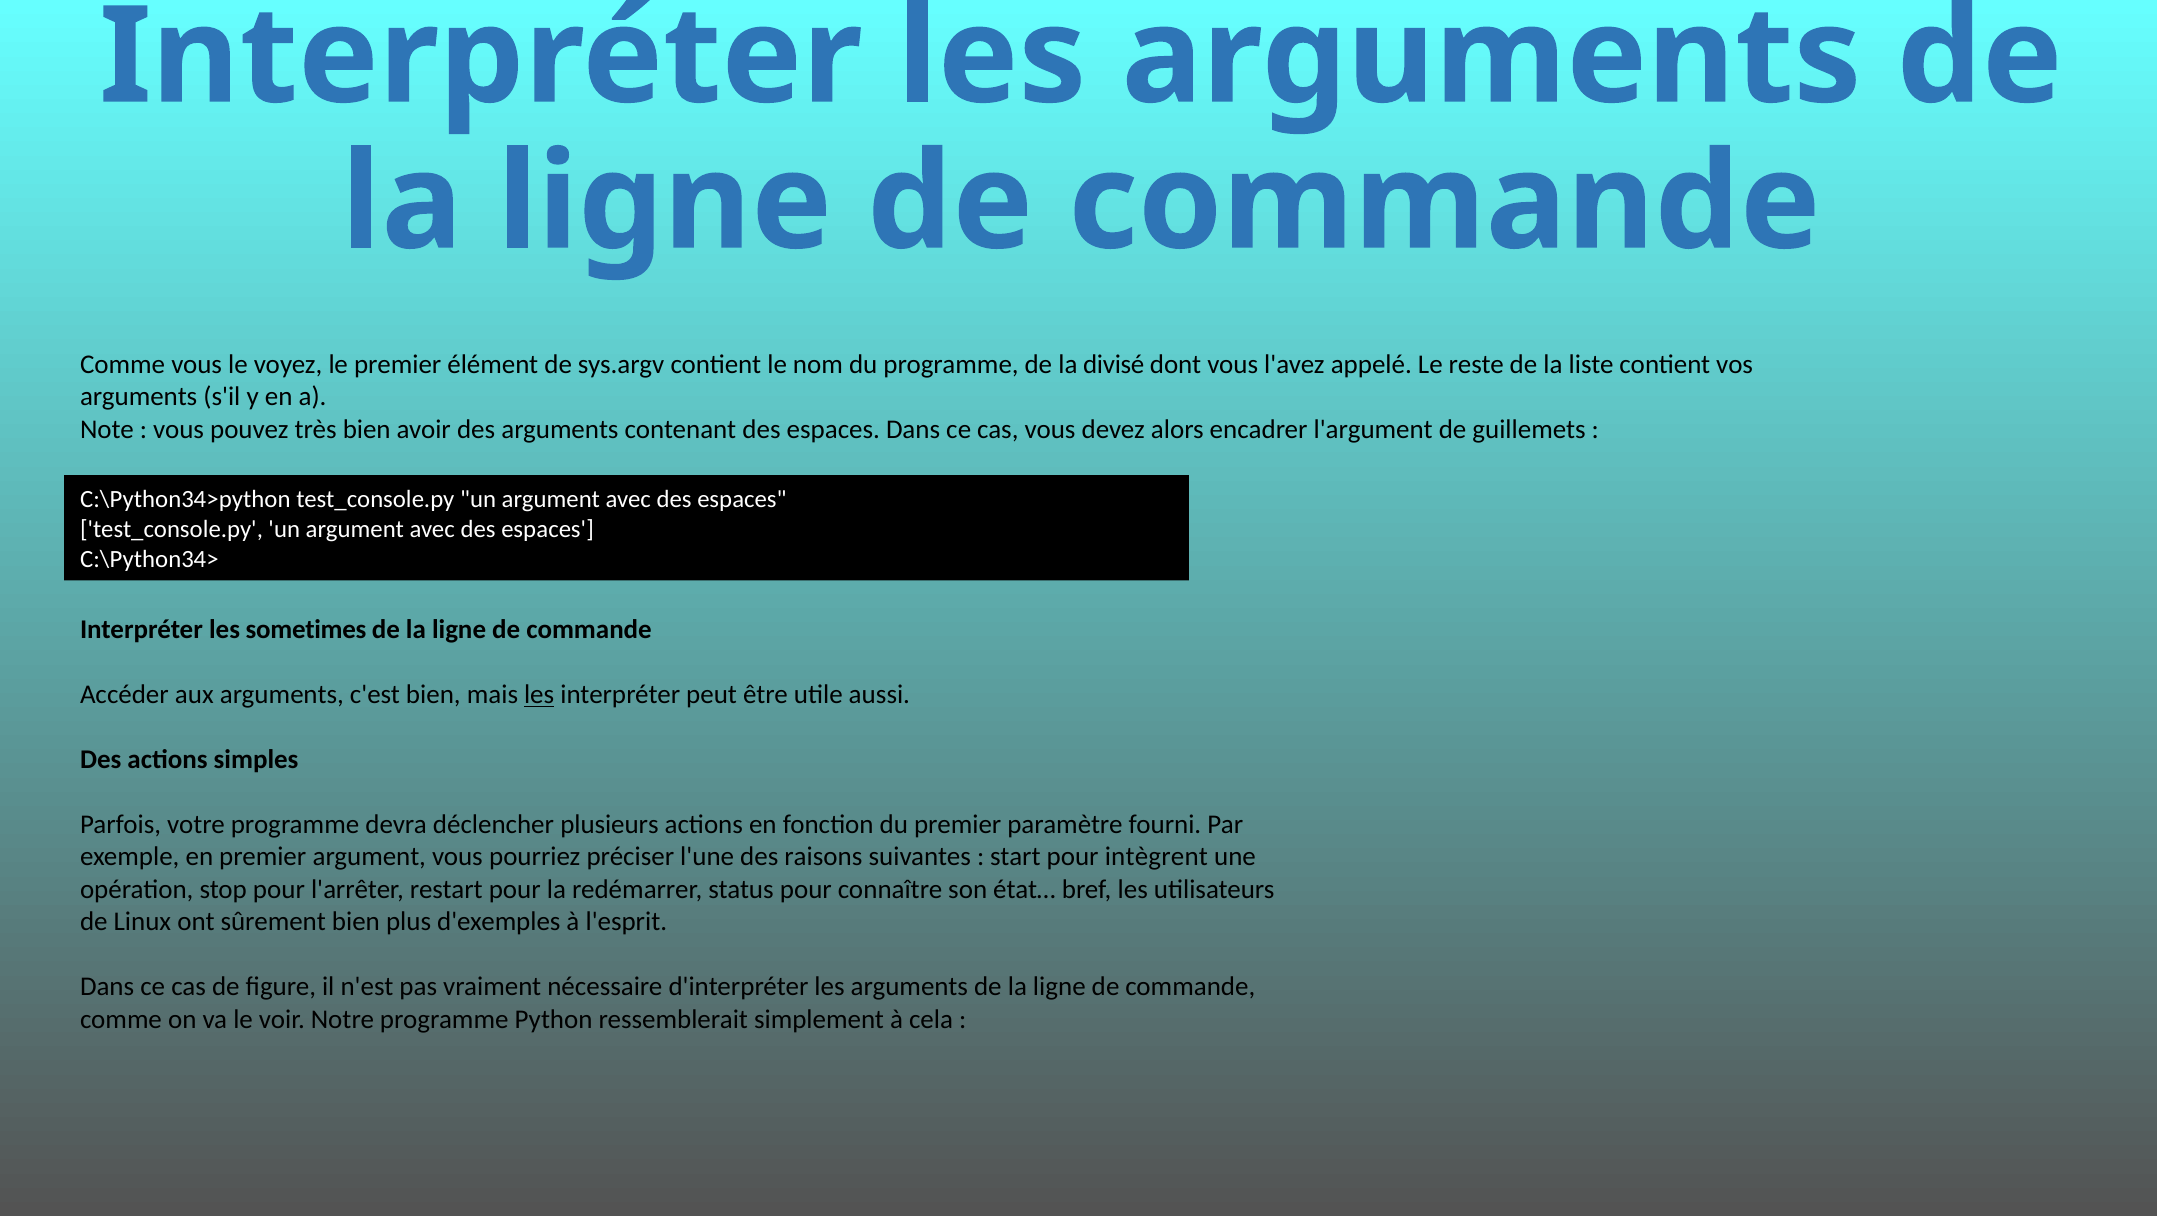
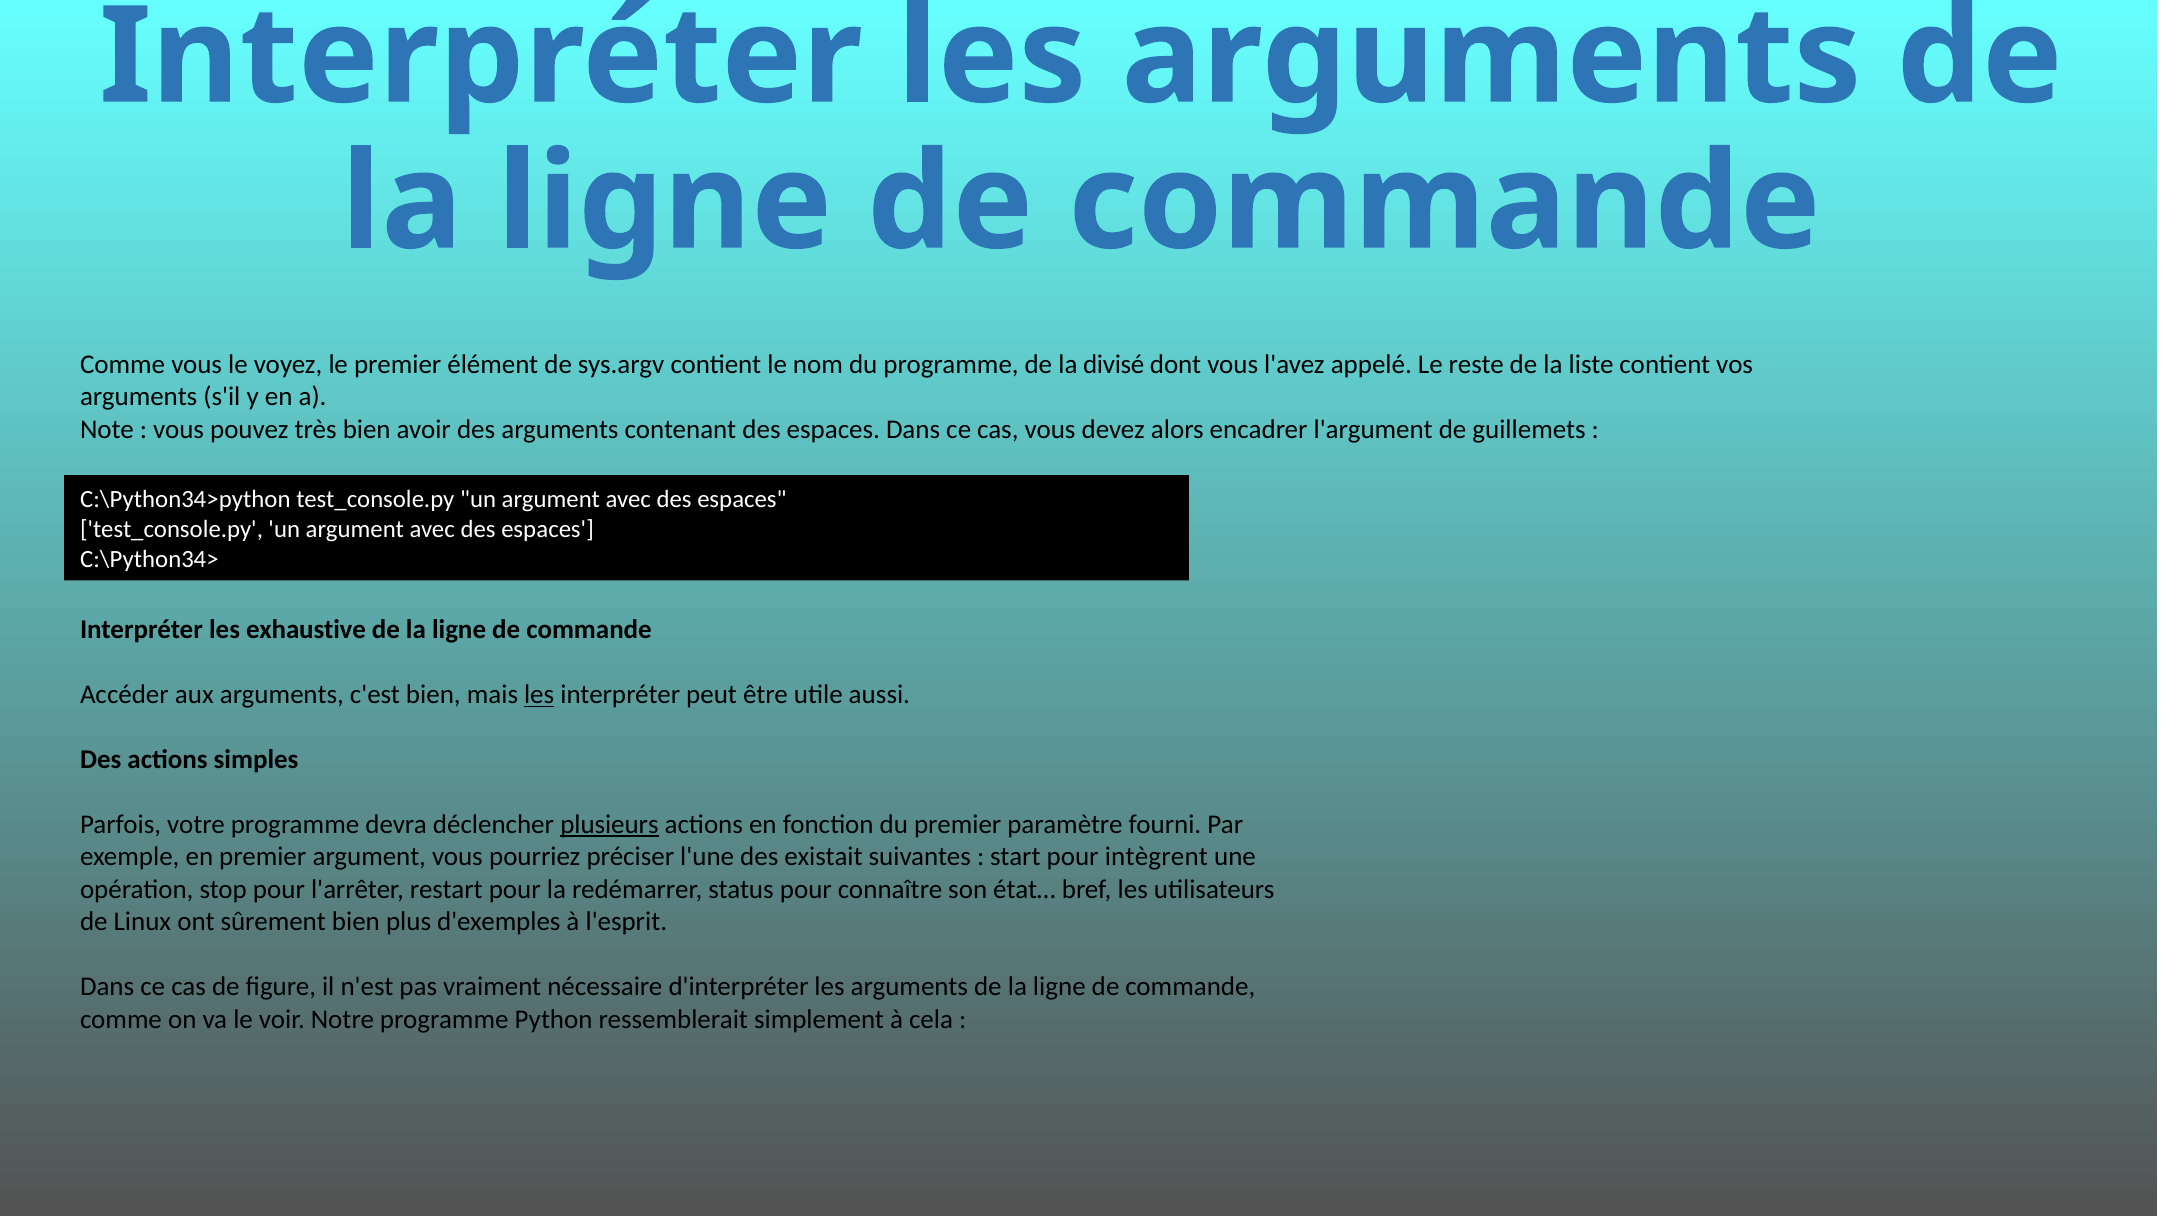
sometimes: sometimes -> exhaustive
plusieurs underline: none -> present
raisons: raisons -> existait
